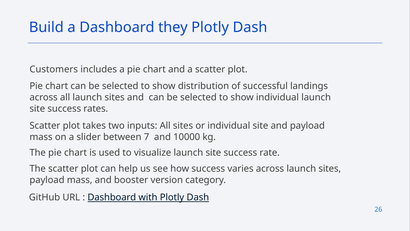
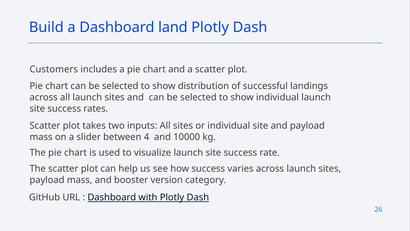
they: they -> land
7: 7 -> 4
